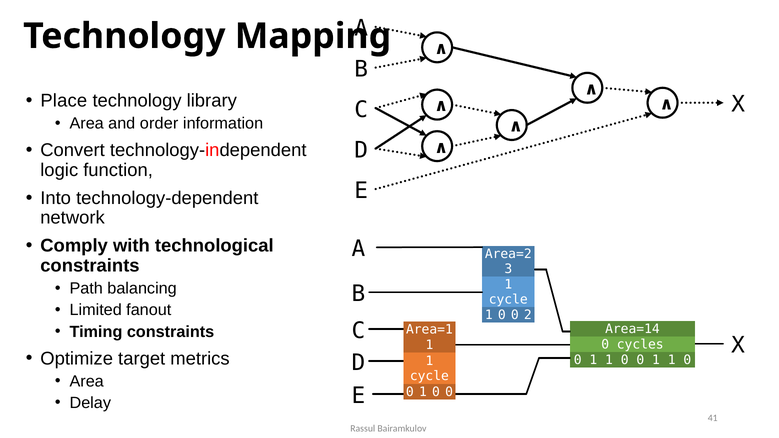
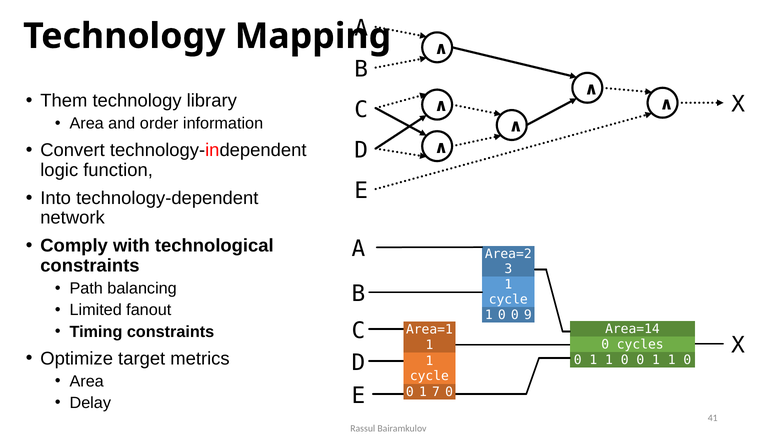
Place: Place -> Them
2: 2 -> 9
0 1 0: 0 -> 7
